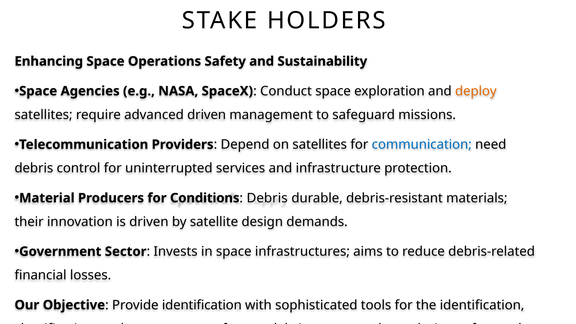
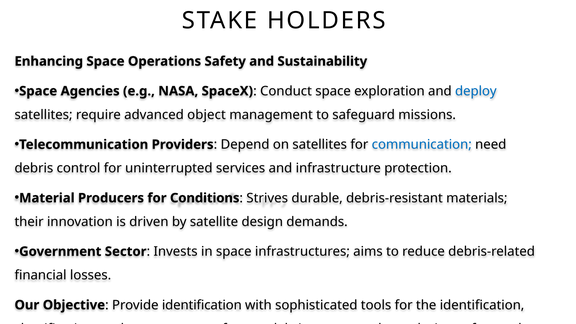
deploy colour: orange -> blue
advanced driven: driven -> object
Debris at (267, 198): Debris -> Strives
